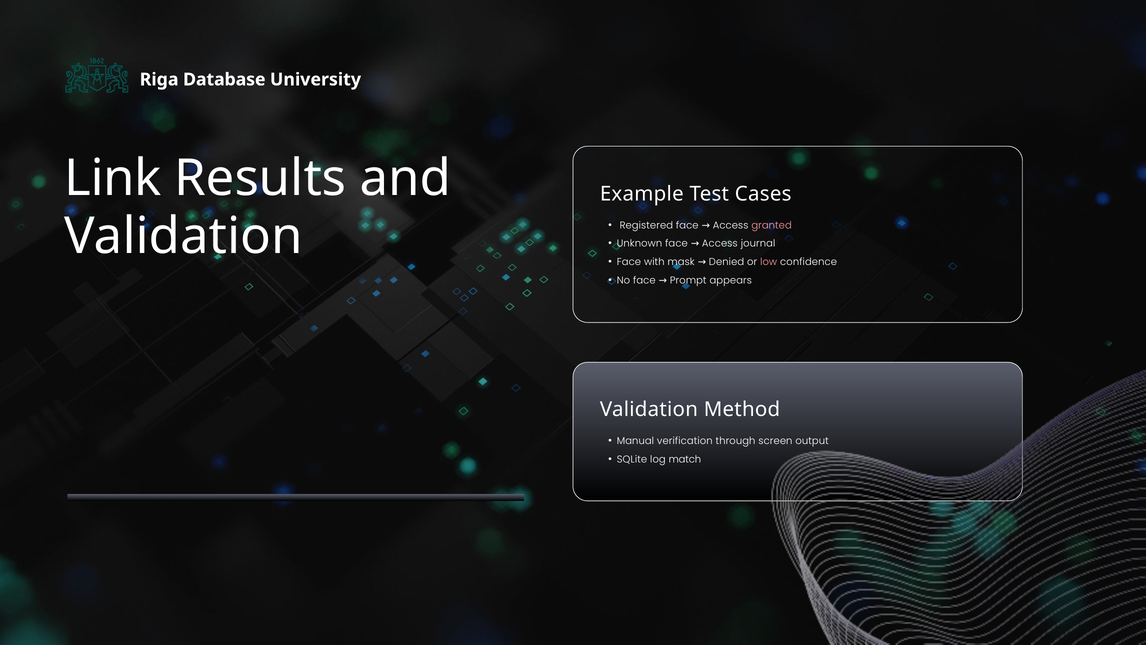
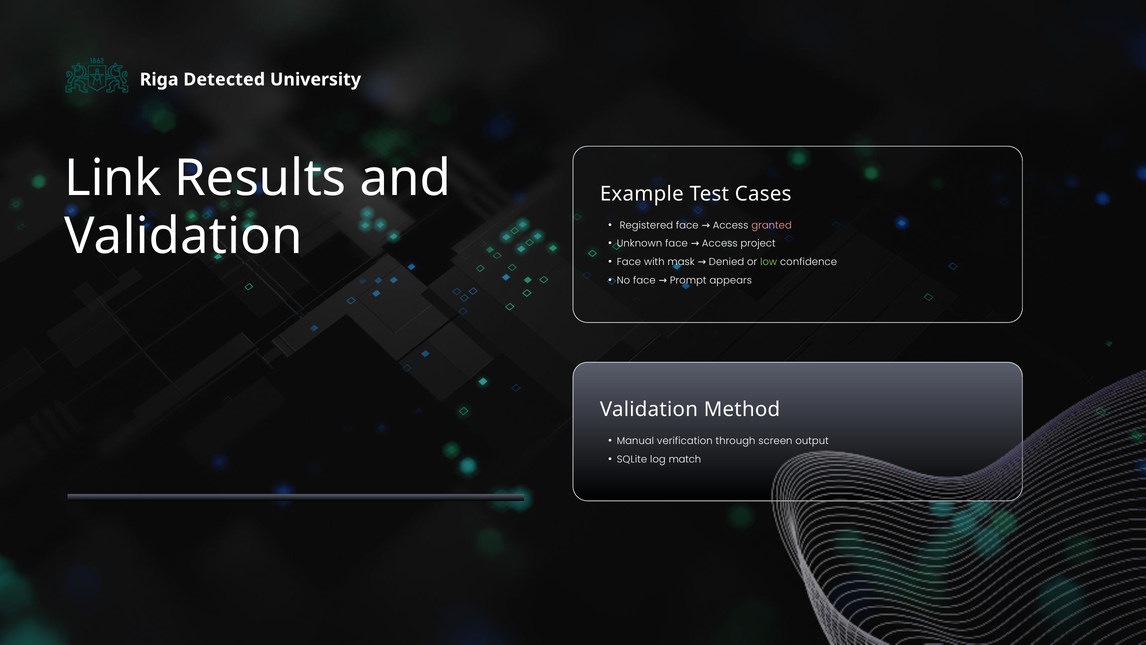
Database: Database -> Detected
journal: journal -> project
low colour: pink -> light green
